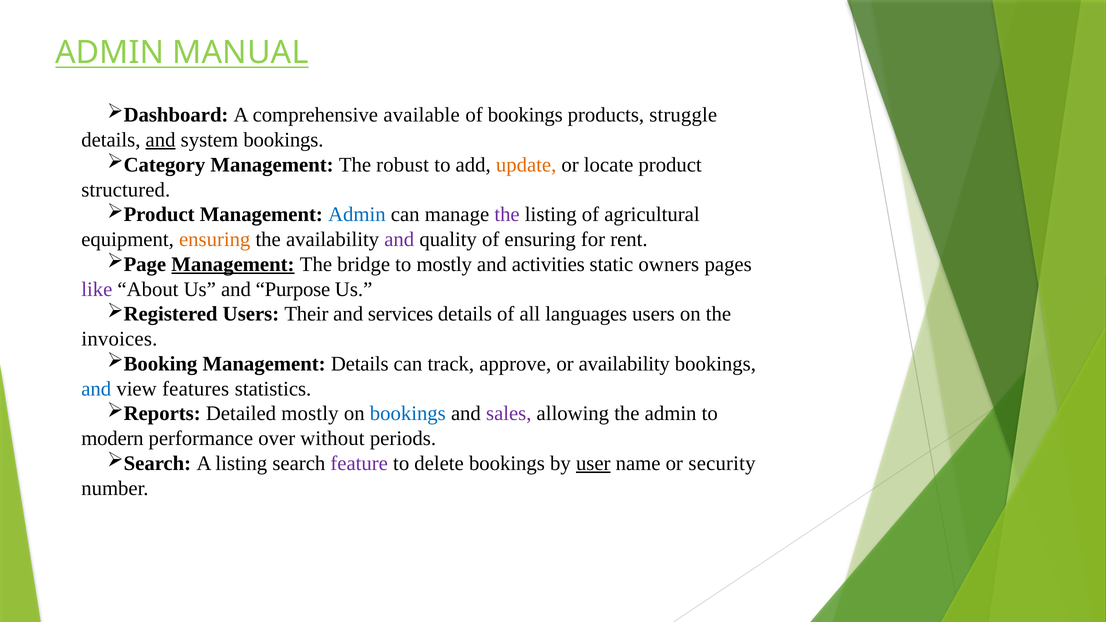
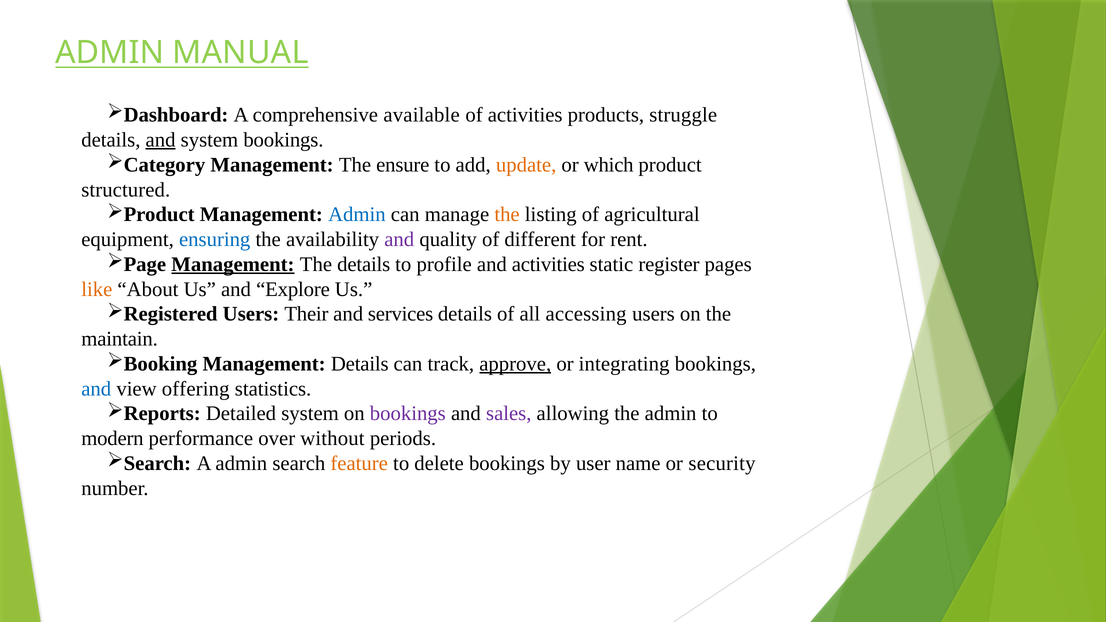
of bookings: bookings -> activities
robust: robust -> ensure
locate: locate -> which
the at (507, 215) colour: purple -> orange
ensuring at (215, 239) colour: orange -> blue
of ensuring: ensuring -> different
The bridge: bridge -> details
to mostly: mostly -> profile
owners: owners -> register
like colour: purple -> orange
Purpose: Purpose -> Explore
languages: languages -> accessing
invoices: invoices -> maintain
approve underline: none -> present
or availability: availability -> integrating
features: features -> offering
Detailed mostly: mostly -> system
bookings at (408, 414) colour: blue -> purple
A listing: listing -> admin
feature colour: purple -> orange
user underline: present -> none
